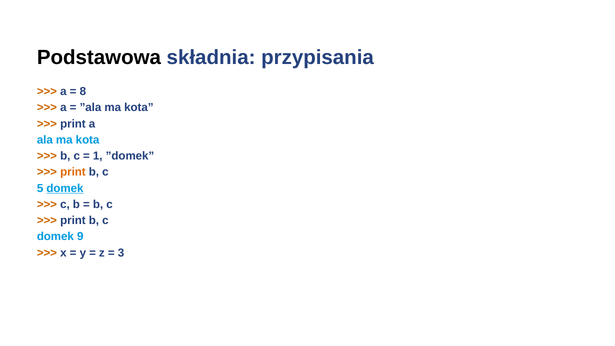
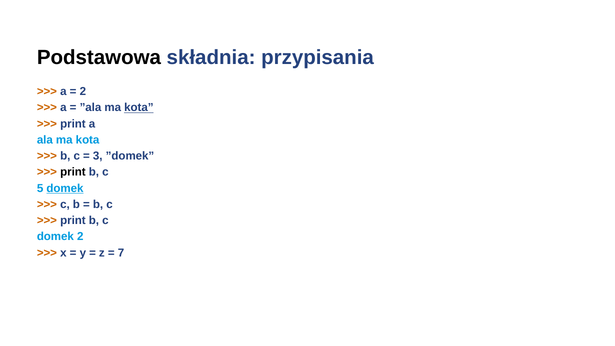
8 at (83, 92): 8 -> 2
kota at (139, 108) underline: none -> present
1: 1 -> 3
print at (73, 172) colour: orange -> black
domek 9: 9 -> 2
3: 3 -> 7
